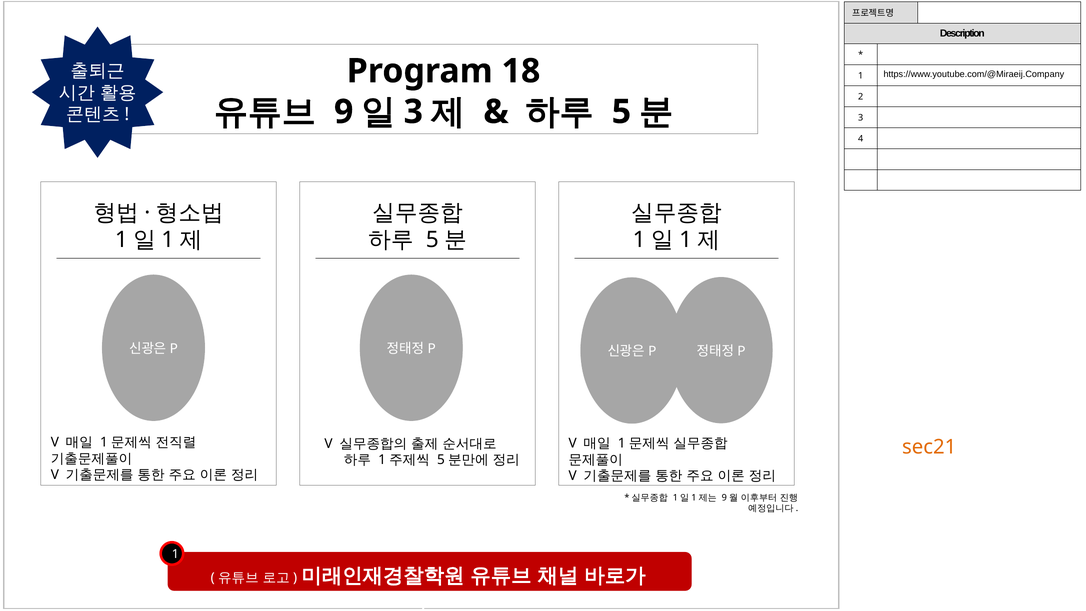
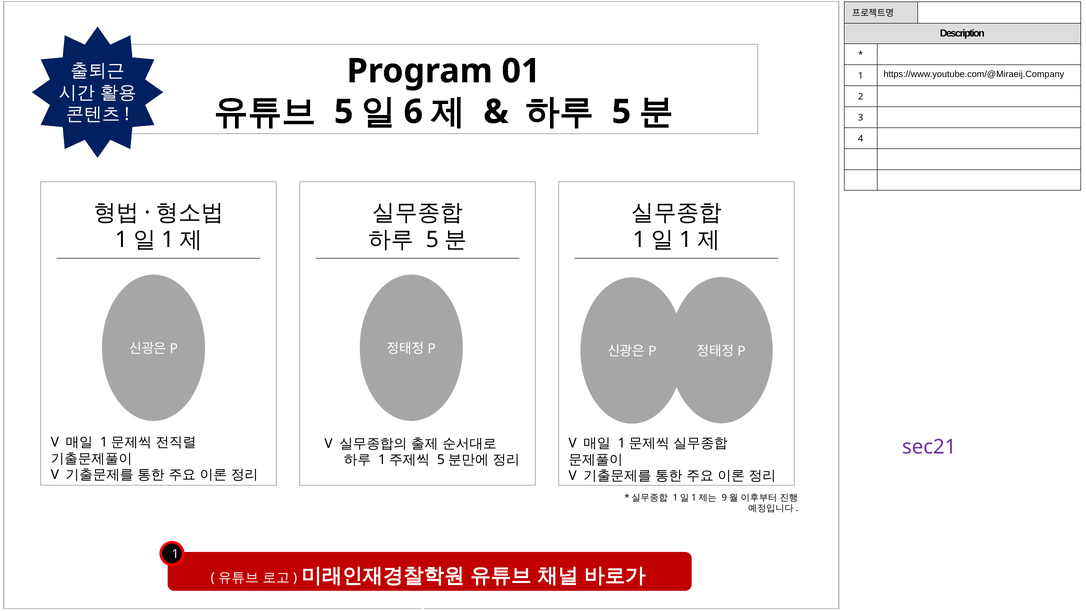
18: 18 -> 01
9 at (344, 112): 9 -> 5
3 at (413, 112): 3 -> 6
sec21 colour: orange -> purple
